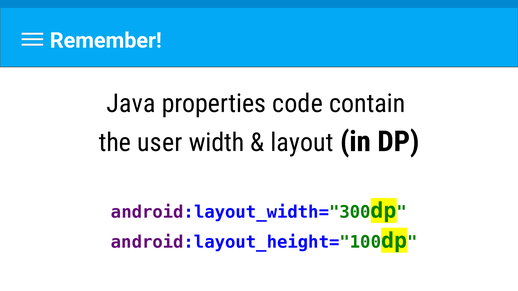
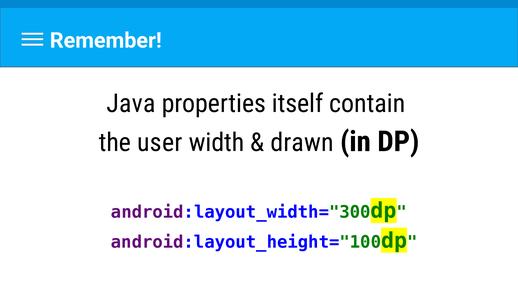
code: code -> itself
layout: layout -> drawn
